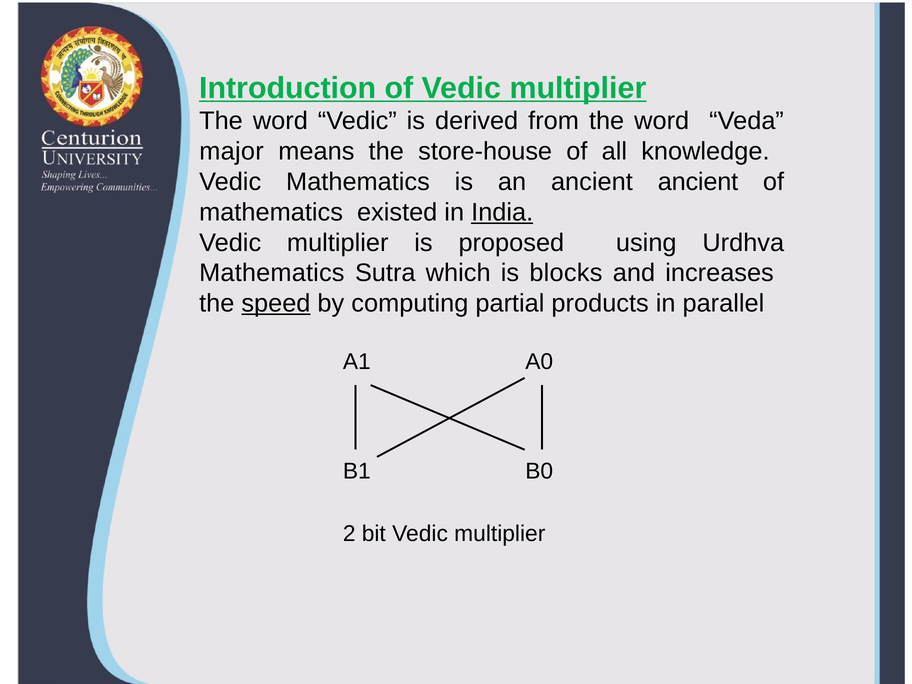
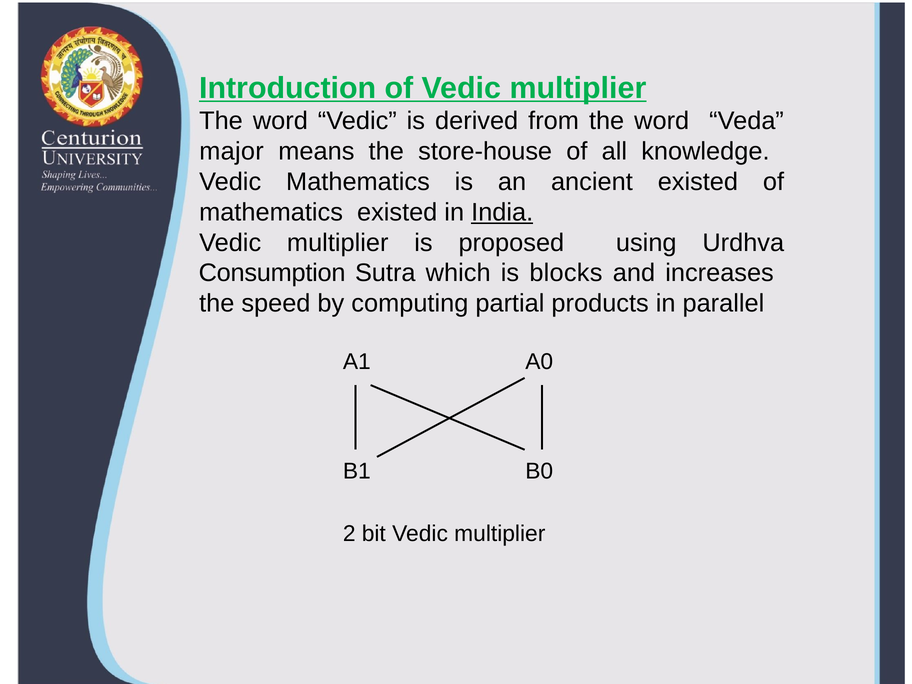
ancient ancient: ancient -> existed
Mathematics at (272, 273): Mathematics -> Consumption
speed underline: present -> none
